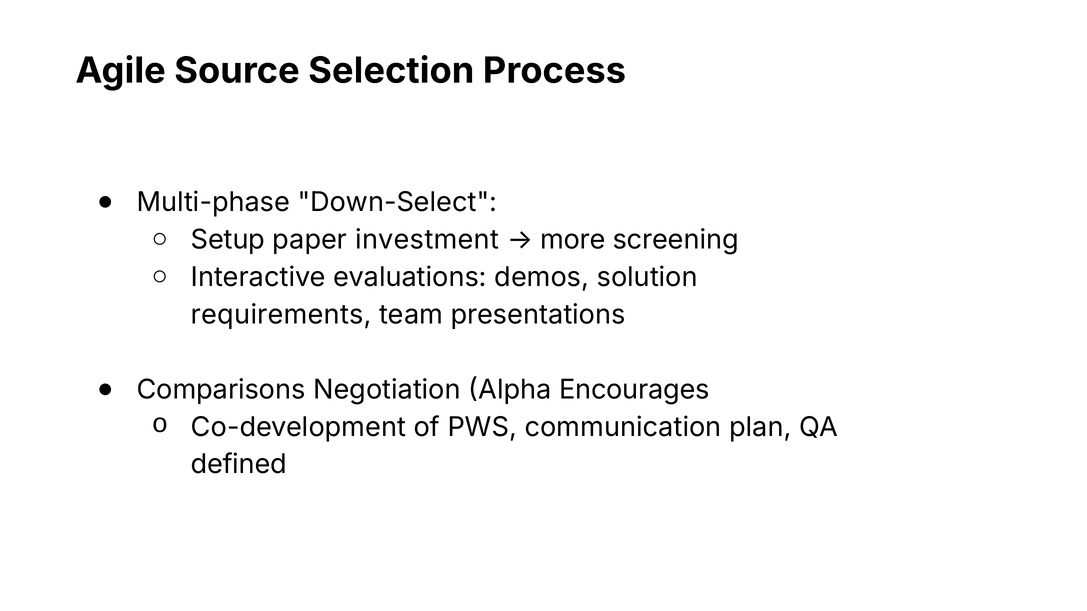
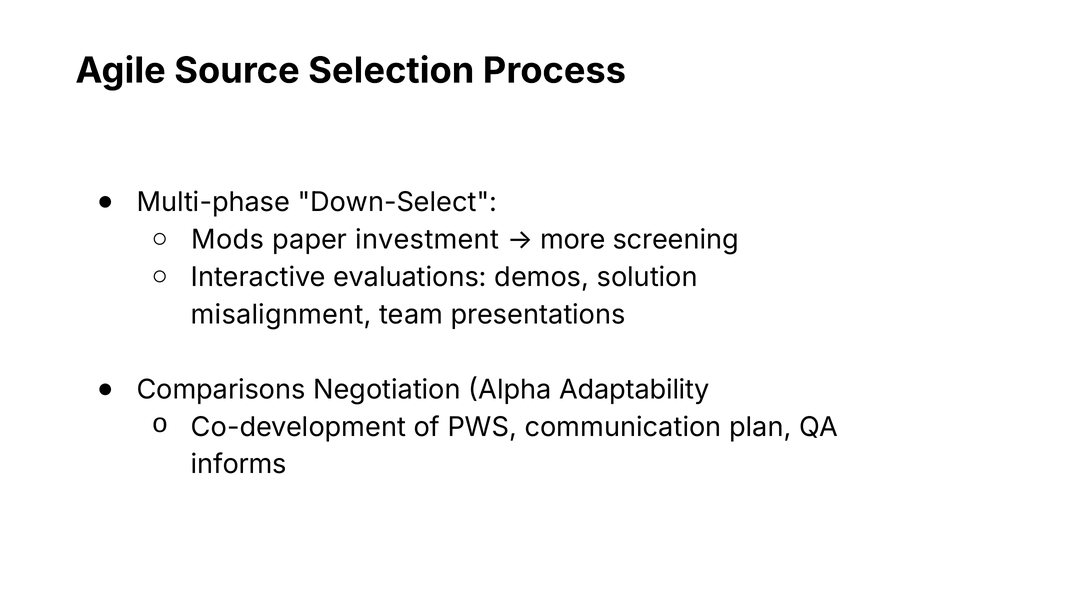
Setup: Setup -> Mods
requirements: requirements -> misalignment
Encourages: Encourages -> Adaptability
defined: defined -> informs
